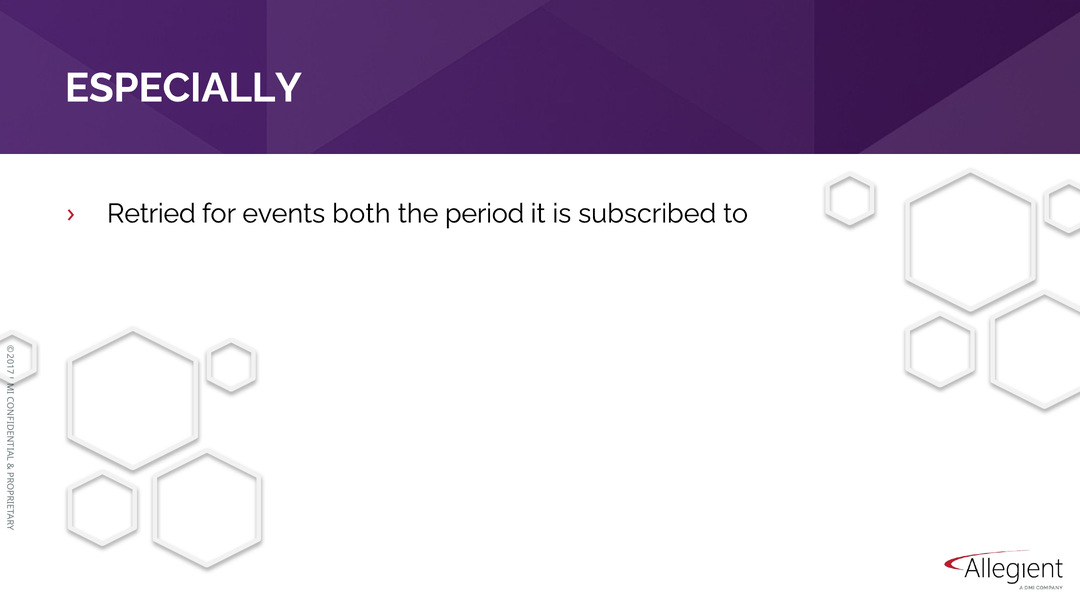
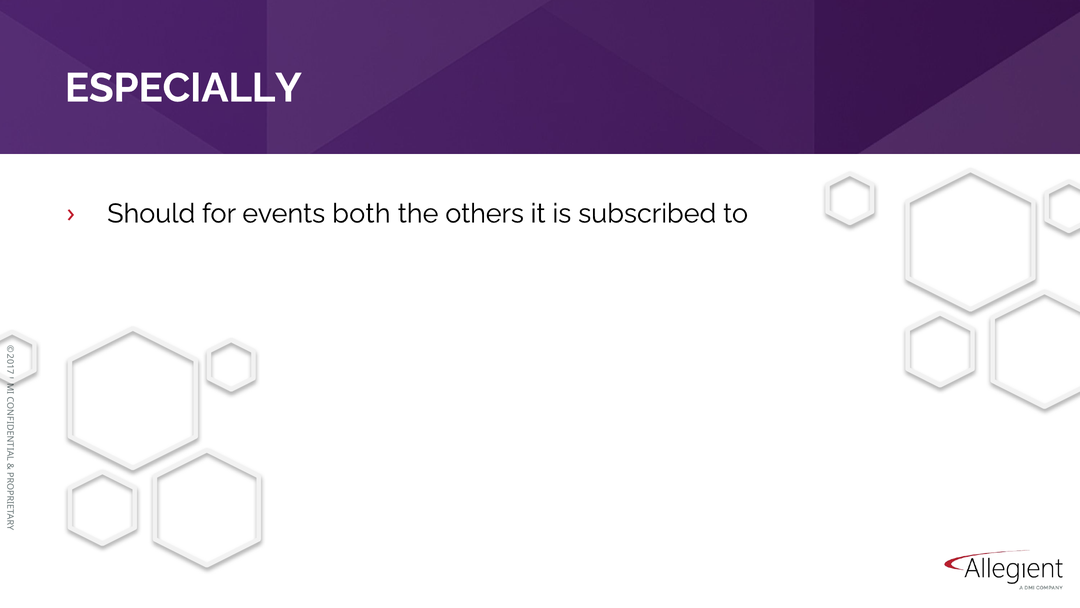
Retried: Retried -> Should
period: period -> others
